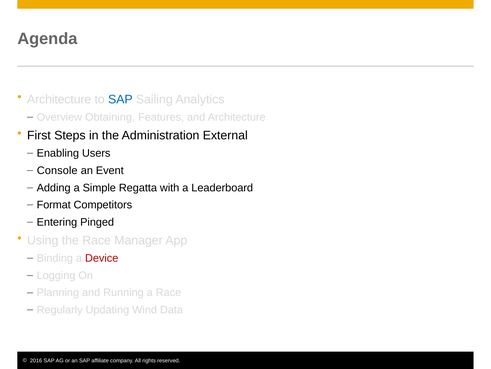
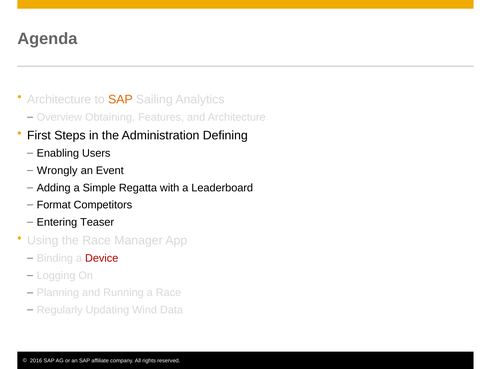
SAP at (120, 99) colour: blue -> orange
External: External -> Defining
Console: Console -> Wrongly
Pinged: Pinged -> Teaser
